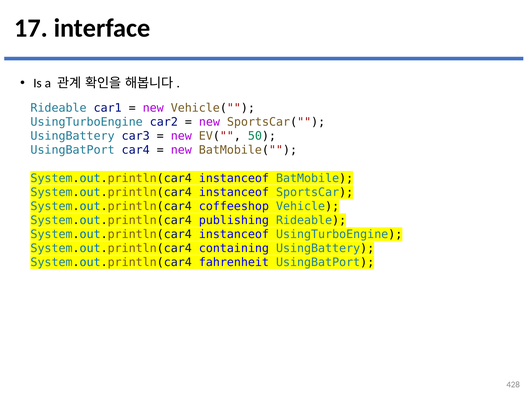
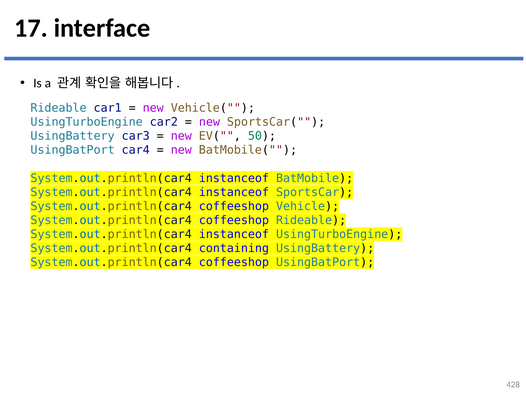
publishing at (234, 220): publishing -> coffeeshop
fahrenheit at (234, 262): fahrenheit -> coffeeshop
